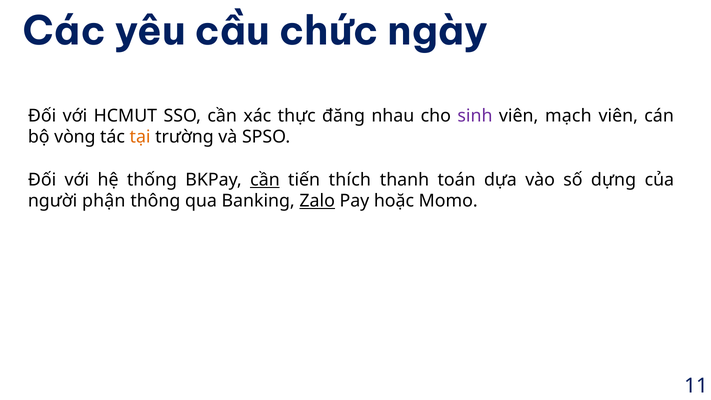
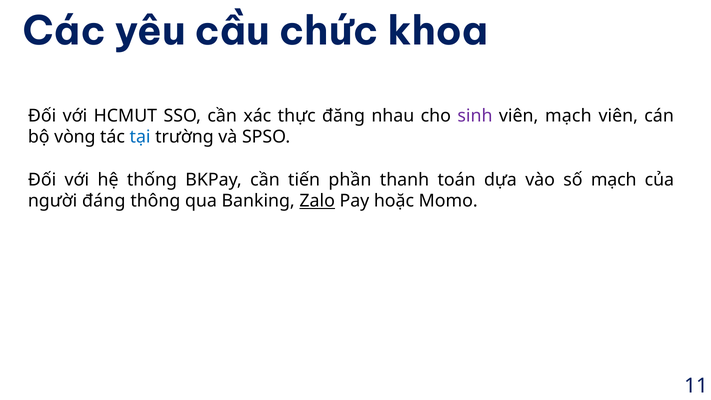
ngày: ngày -> khoa
tại colour: orange -> blue
cần at (265, 180) underline: present -> none
thích: thích -> phần
số dựng: dựng -> mạch
phận: phận -> đáng
